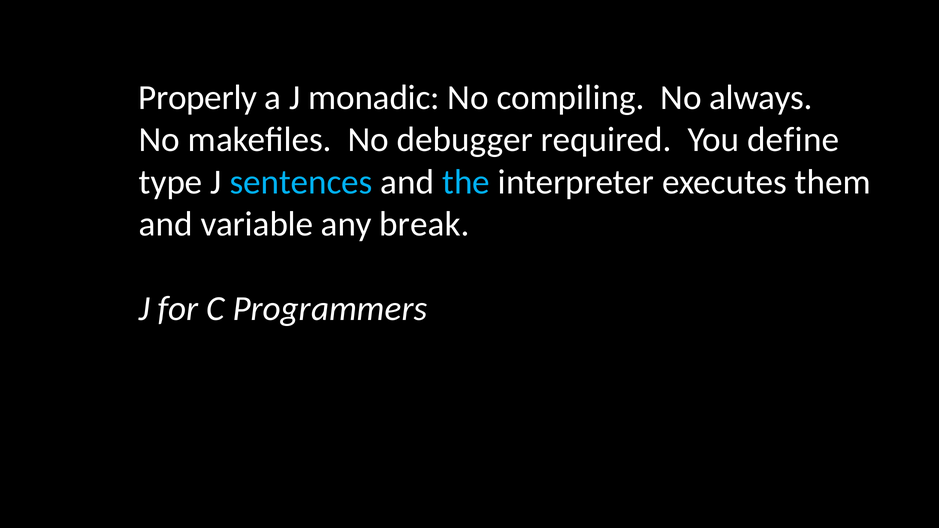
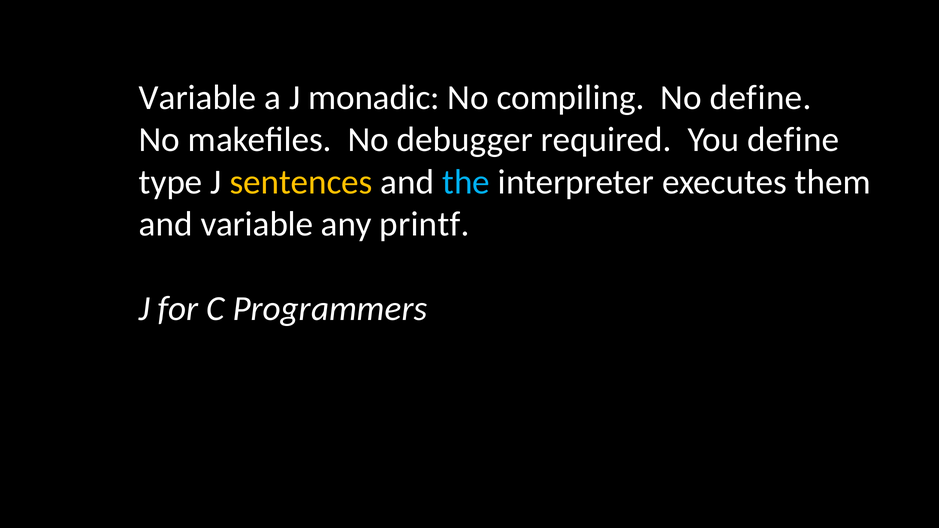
Properly at (198, 97): Properly -> Variable
No always: always -> define
sentences colour: light blue -> yellow
break: break -> printf
